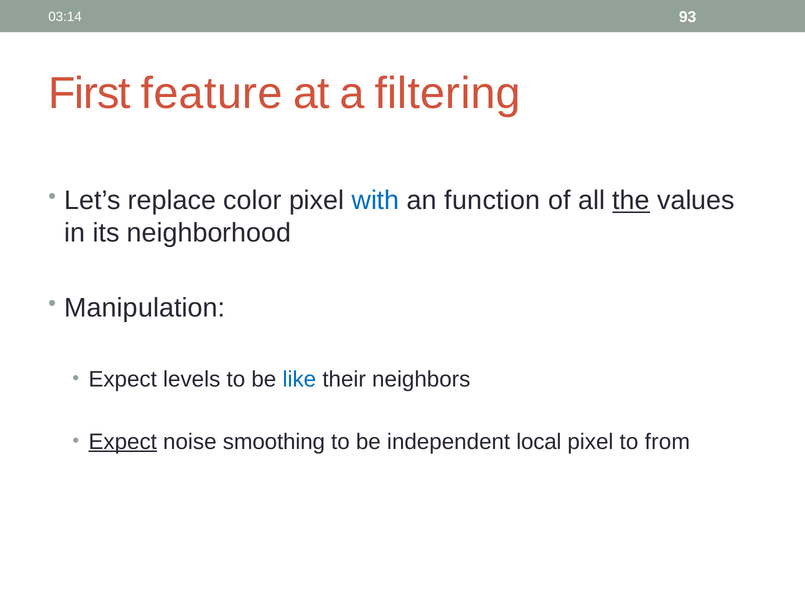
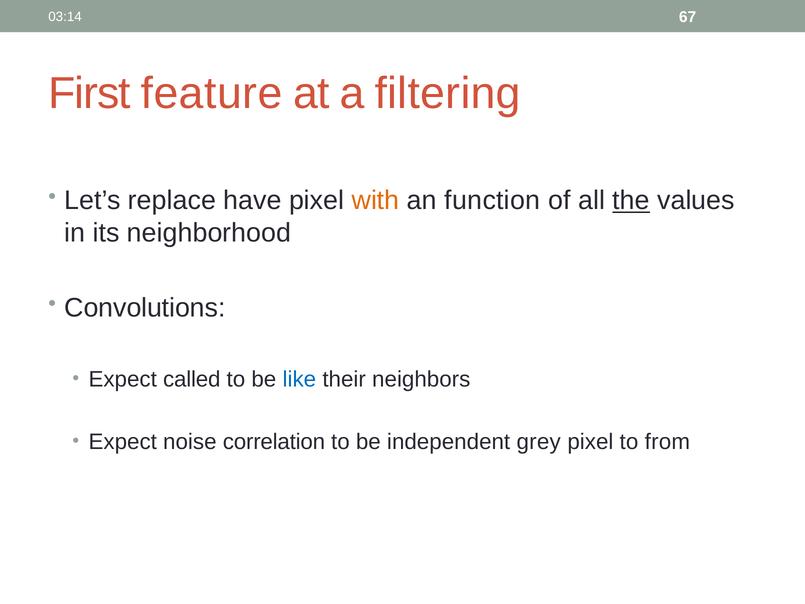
93: 93 -> 67
color: color -> have
with colour: blue -> orange
Manipulation: Manipulation -> Convolutions
levels: levels -> called
Expect at (123, 442) underline: present -> none
smoothing: smoothing -> correlation
local: local -> grey
